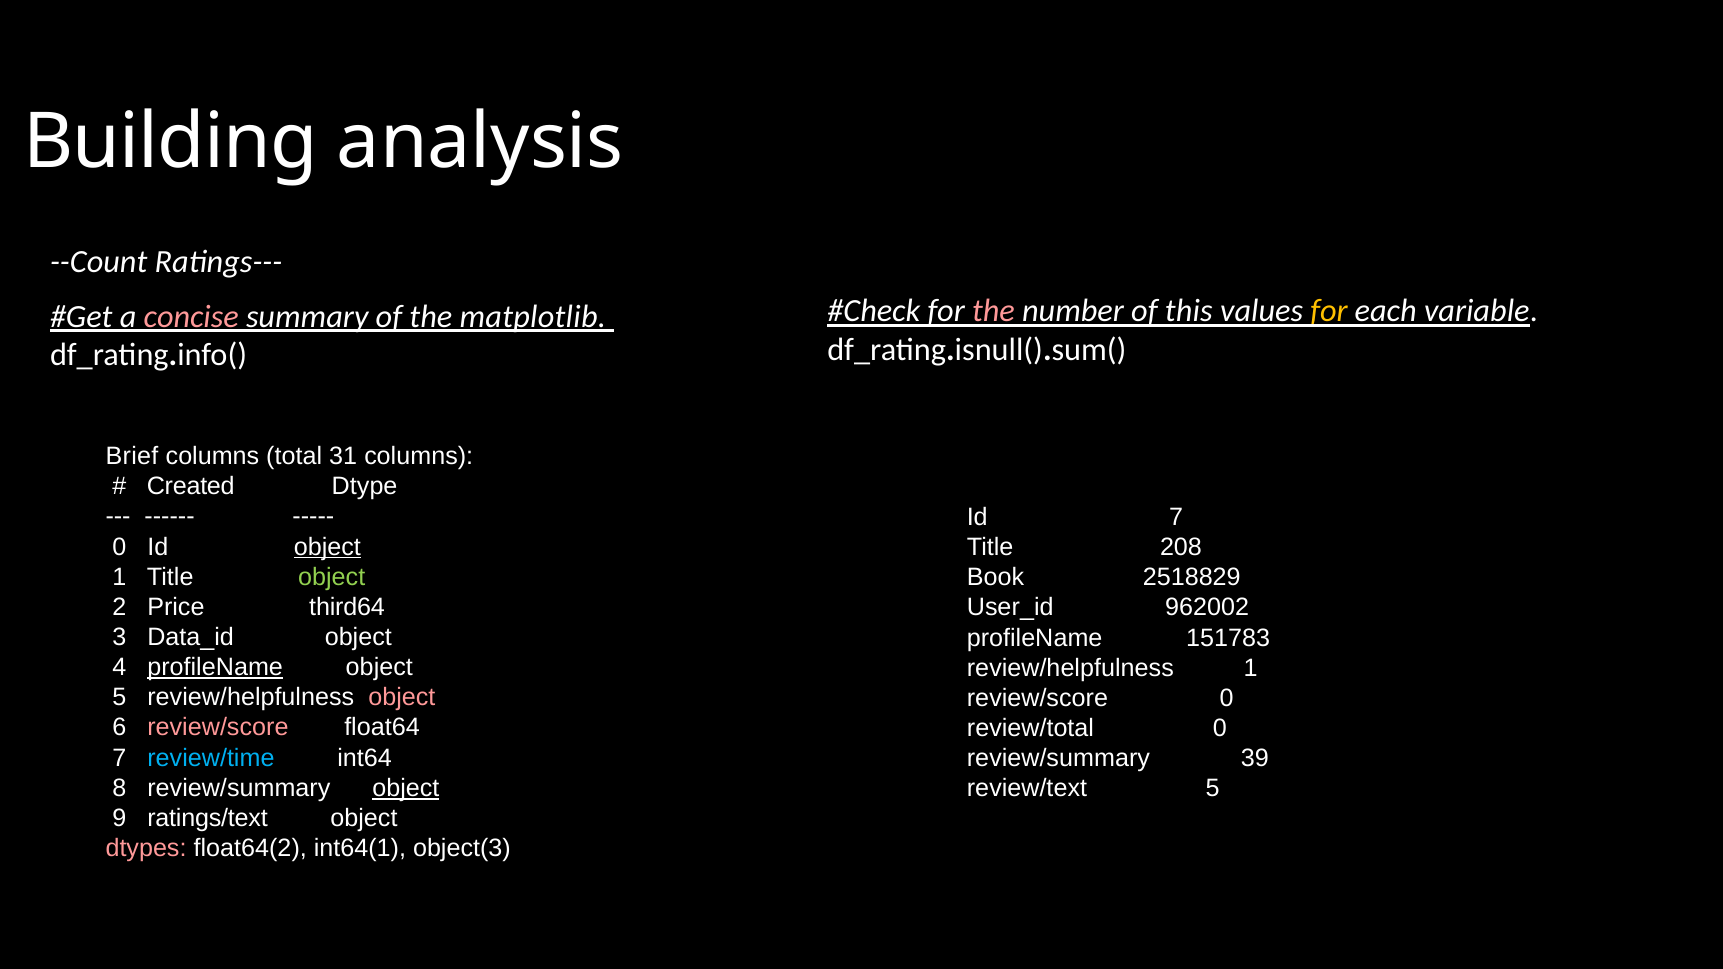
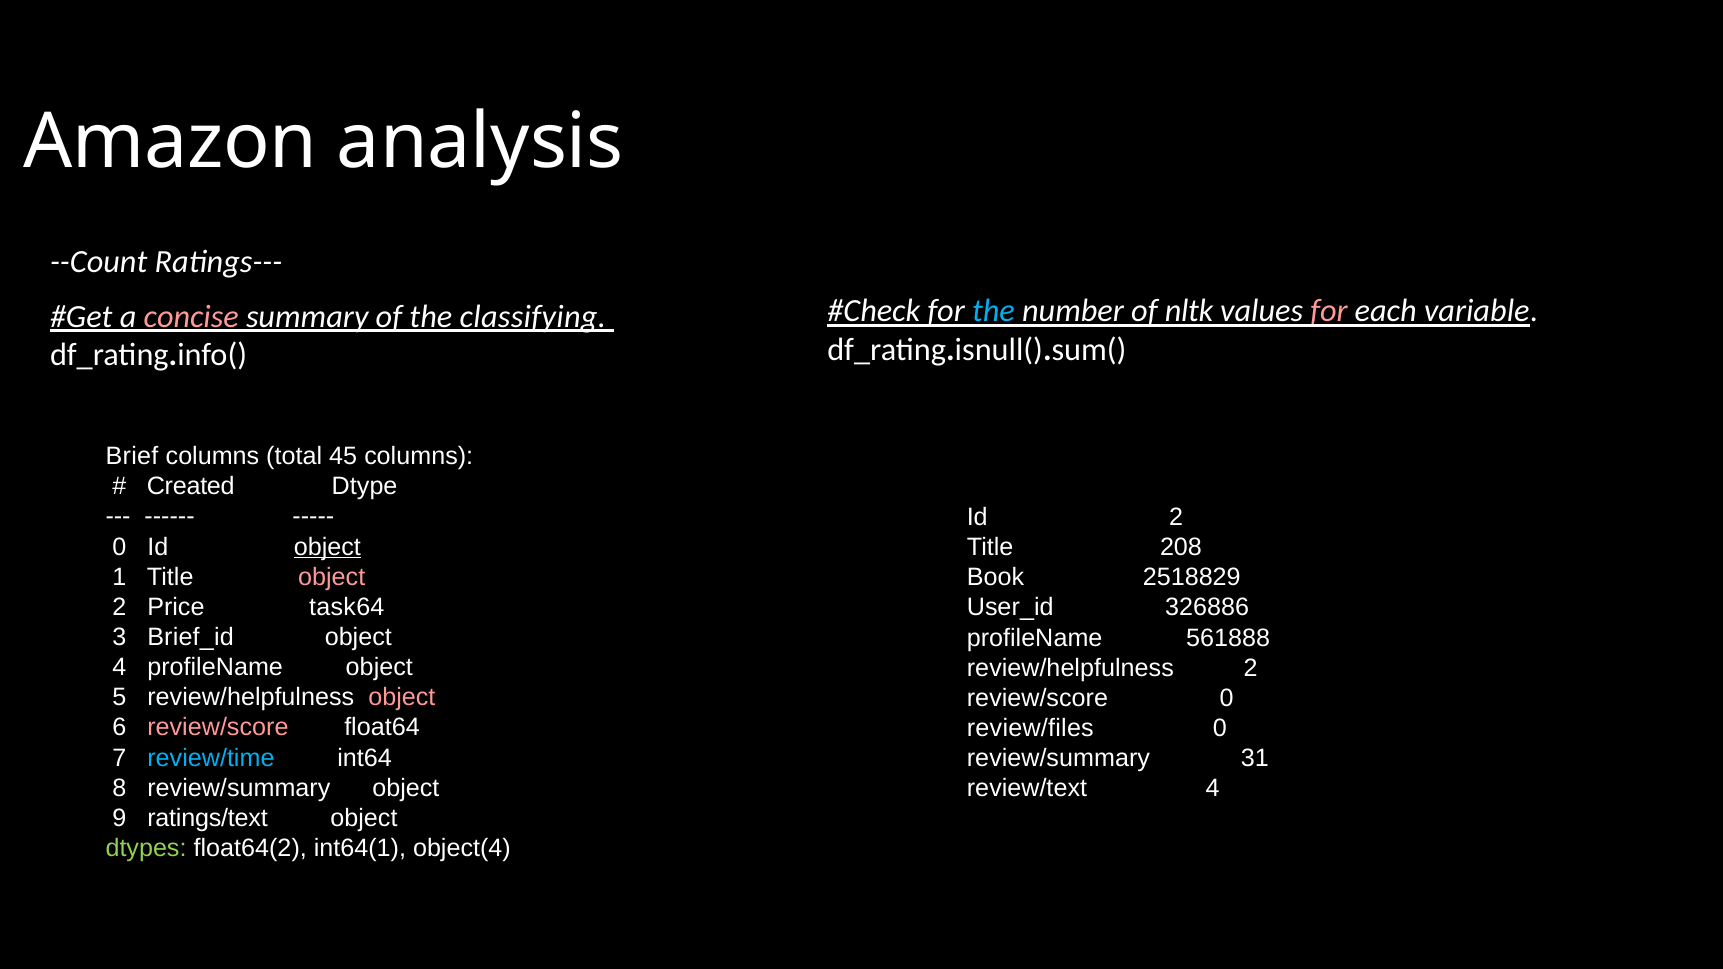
Building: Building -> Amazon
the at (993, 311) colour: pink -> light blue
this: this -> nltk
for at (1329, 311) colour: yellow -> pink
matplotlib: matplotlib -> classifying
31: 31 -> 45
Id 7: 7 -> 2
object at (332, 577) colour: light green -> pink
third64: third64 -> task64
962002: 962002 -> 326886
Data_id: Data_id -> Brief_id
151783: 151783 -> 561888
profileName at (215, 667) underline: present -> none
review/helpfulness 1: 1 -> 2
review/total: review/total -> review/files
39: 39 -> 31
object at (406, 788) underline: present -> none
review/text 5: 5 -> 4
dtypes colour: pink -> light green
object(3: object(3 -> object(4
